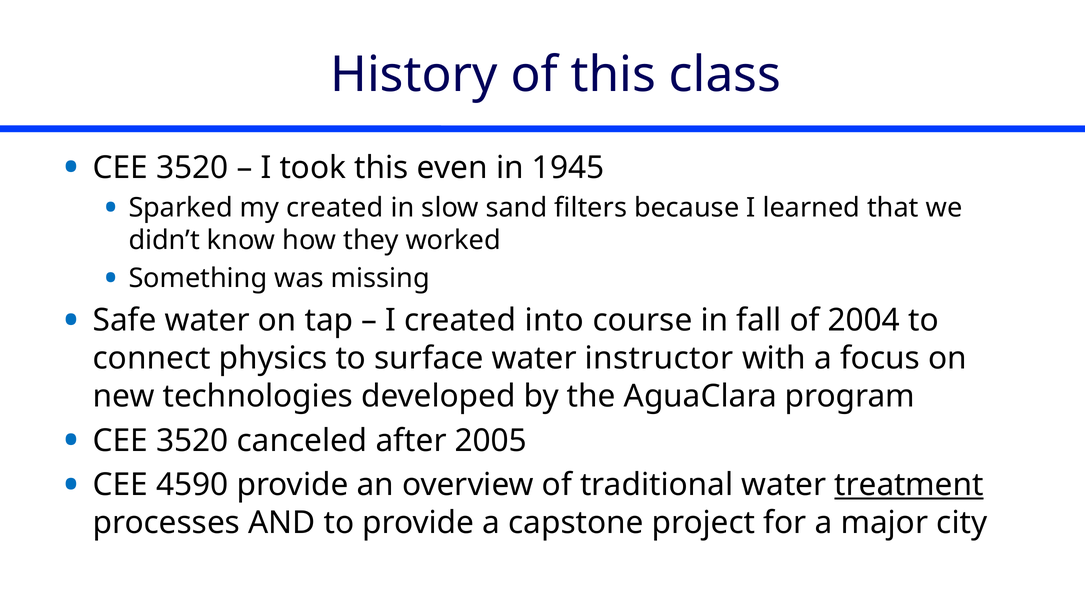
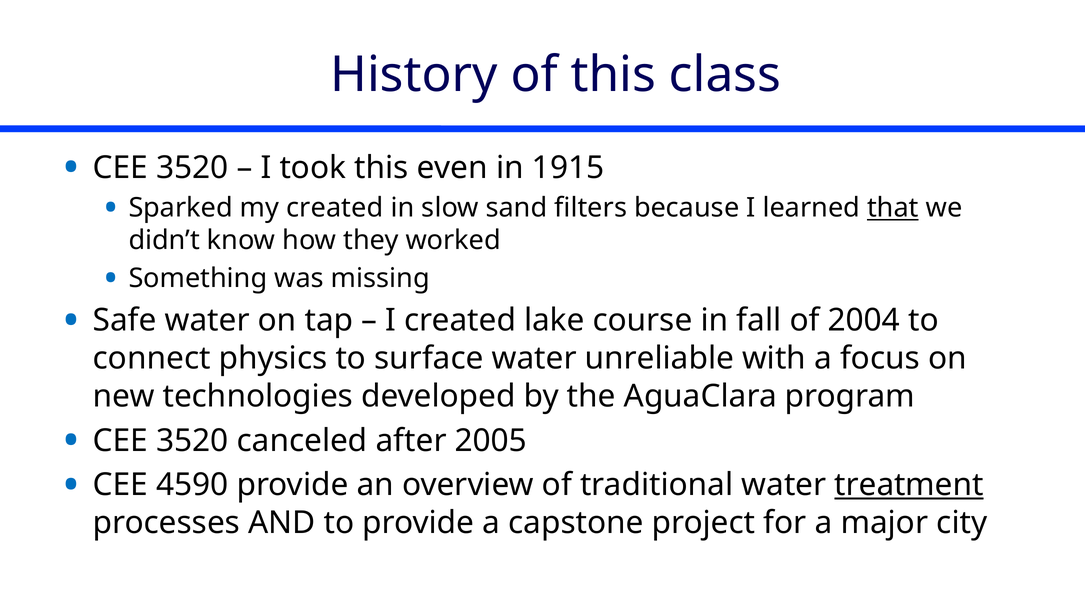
1945: 1945 -> 1915
that underline: none -> present
into: into -> lake
instructor: instructor -> unreliable
